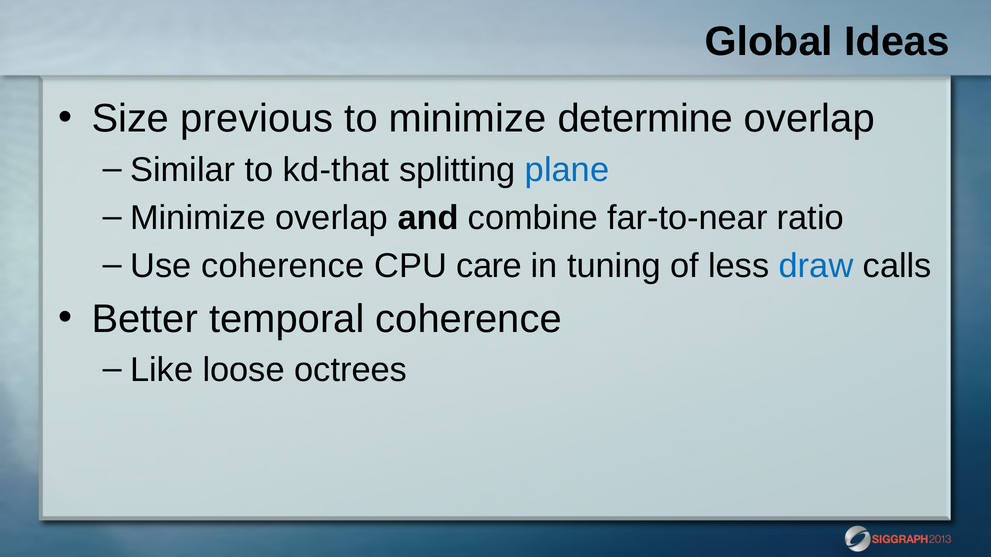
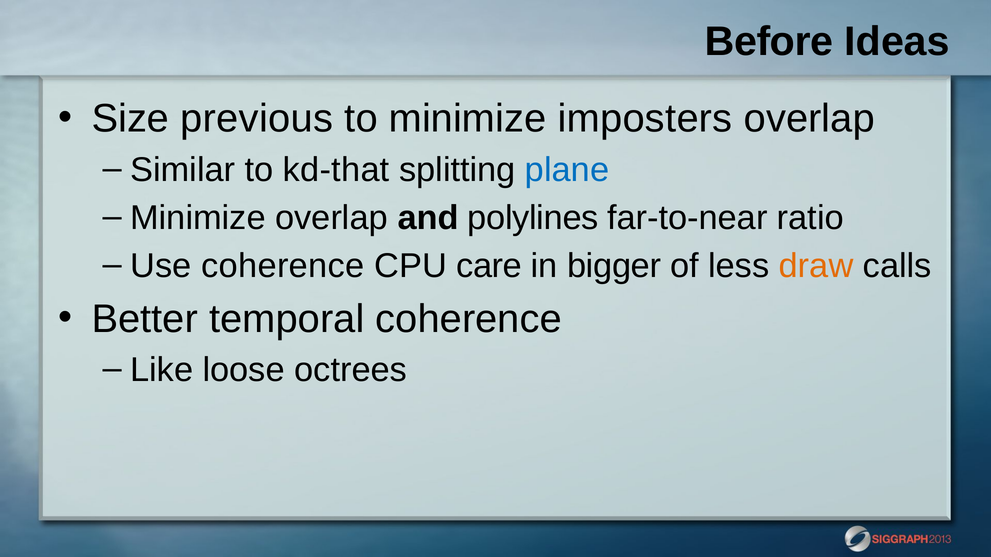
Global: Global -> Before
determine: determine -> imposters
combine: combine -> polylines
tuning: tuning -> bigger
draw colour: blue -> orange
